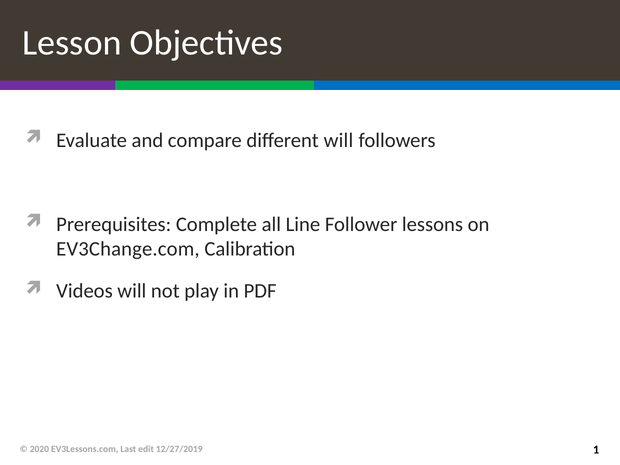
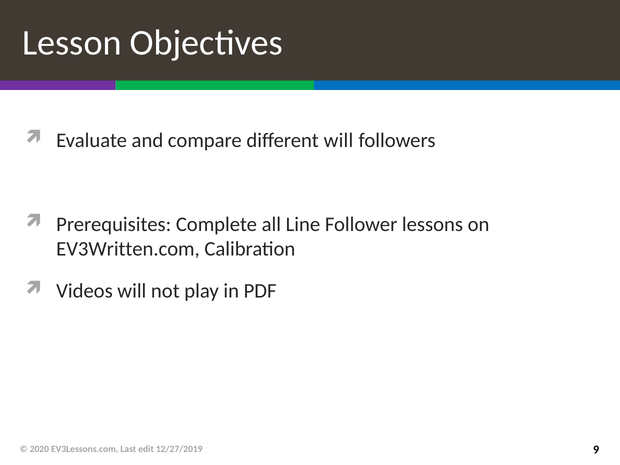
EV3Change.com: EV3Change.com -> EV3Written.com
1: 1 -> 9
